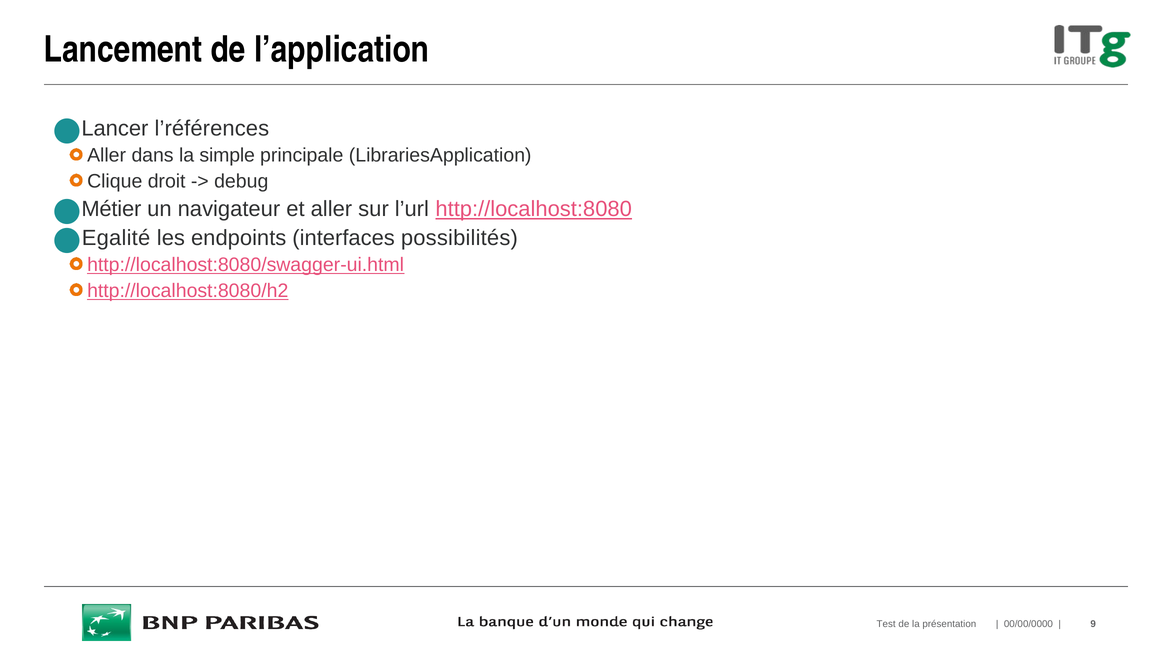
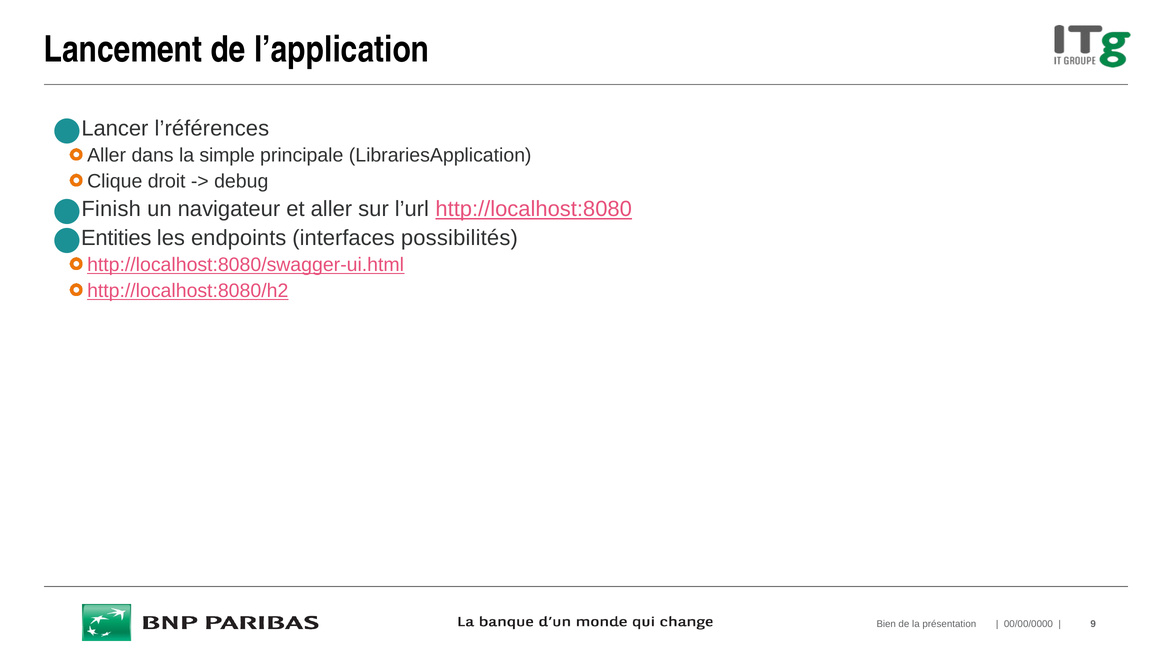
Métier: Métier -> Finish
Egalité: Egalité -> Entities
Test: Test -> Bien
